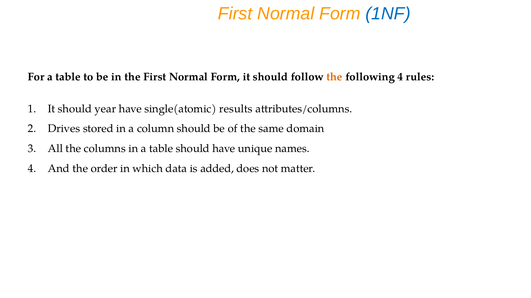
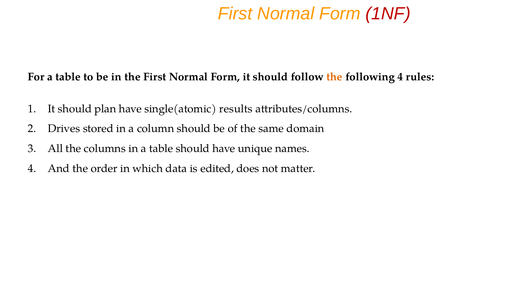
1NF colour: blue -> red
year: year -> plan
added: added -> edited
